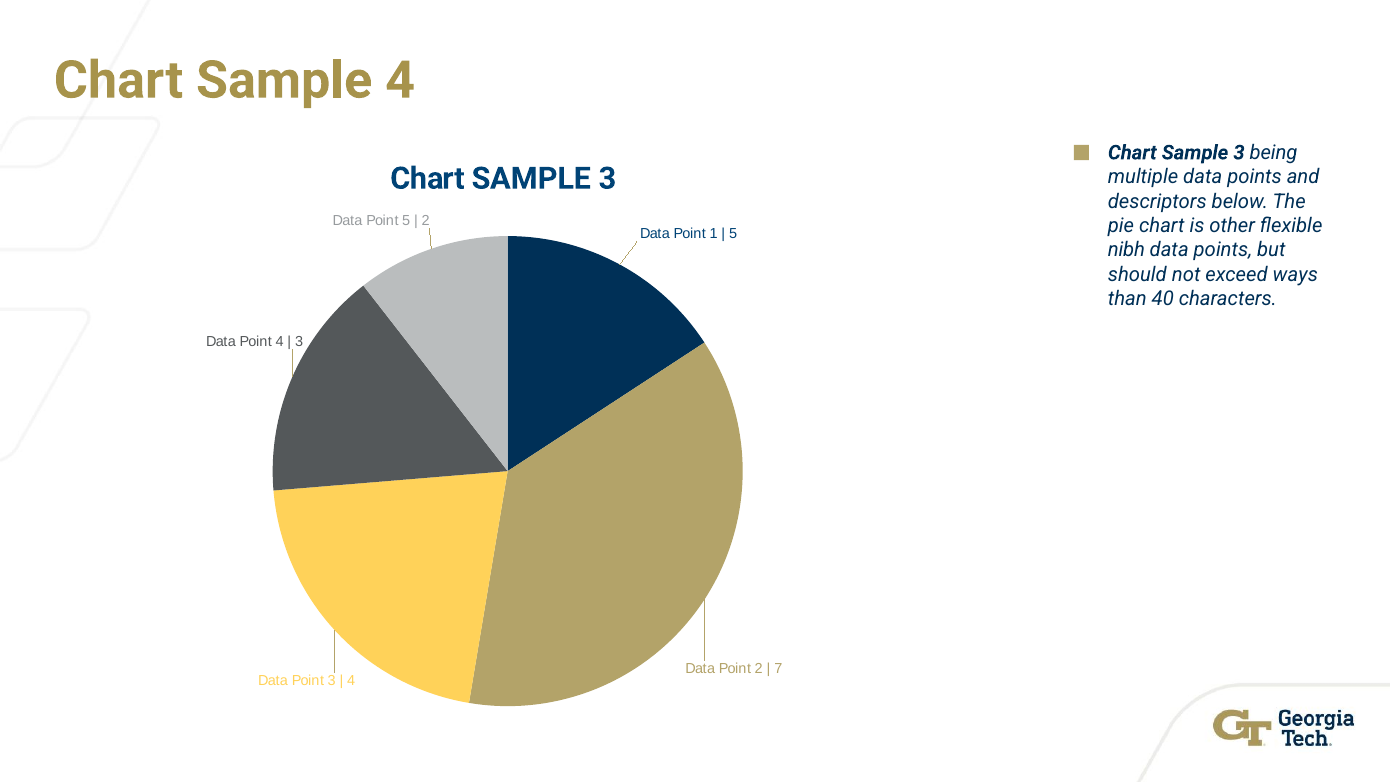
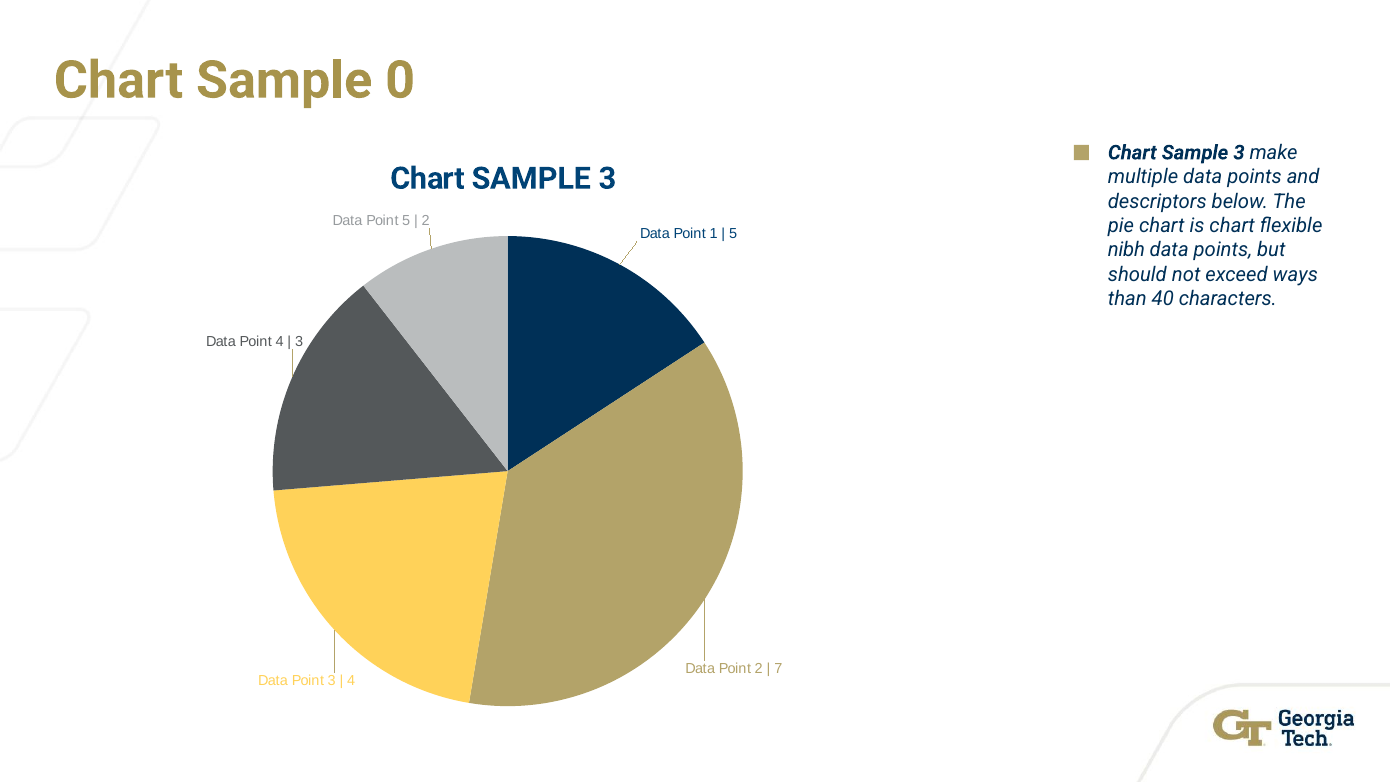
Sample 4: 4 -> 0
being: being -> make
is other: other -> chart
